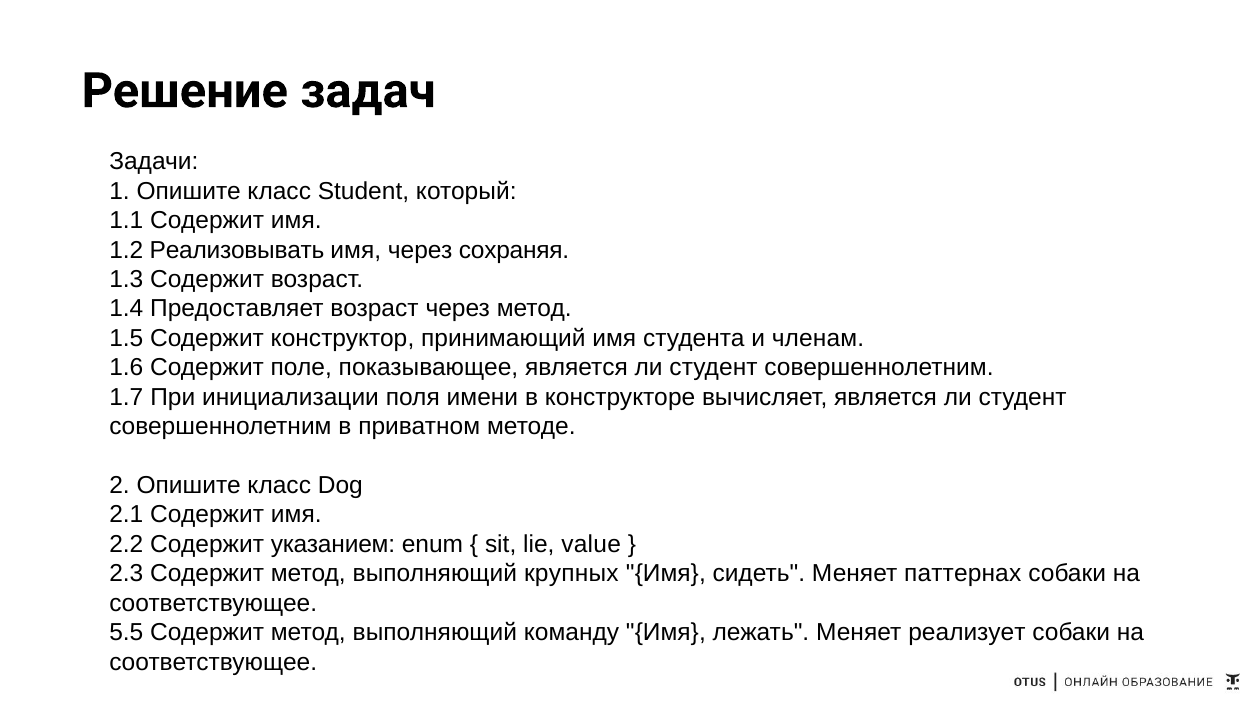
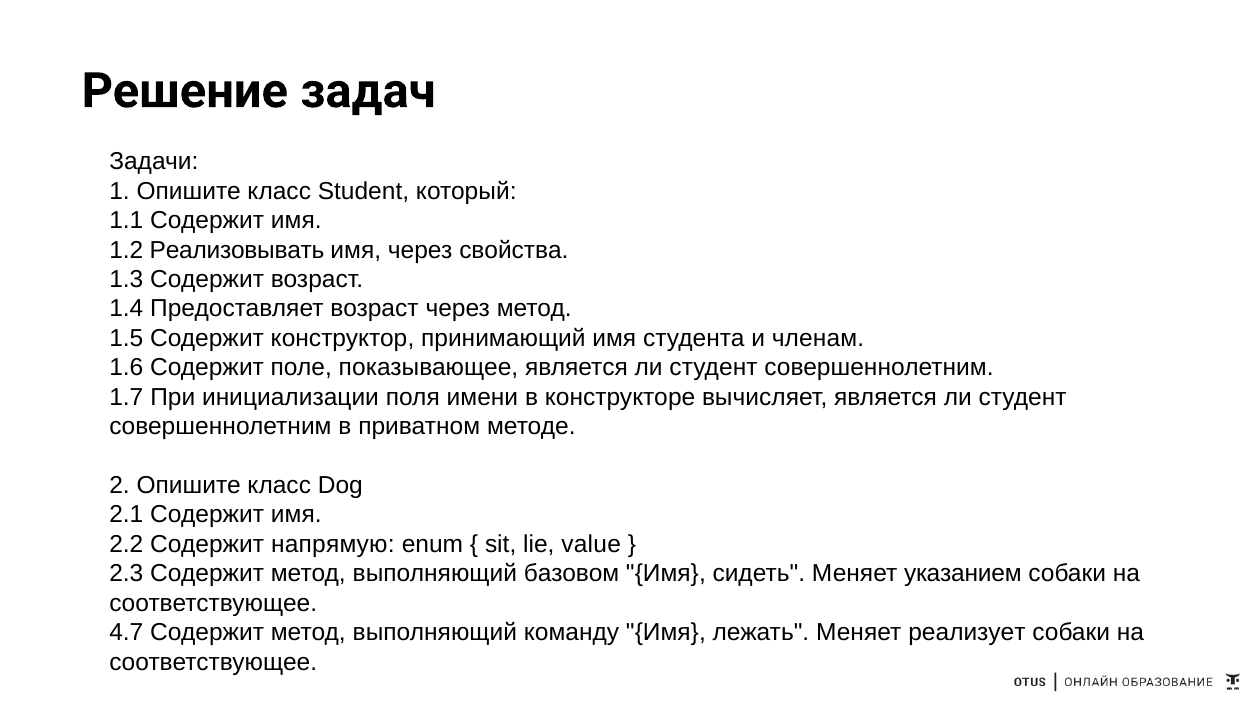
сохраняя: сохраняя -> свойства
указанием: указанием -> напрямую
крупных: крупных -> базовом
паттернах: паттернах -> указанием
5.5: 5.5 -> 4.7
